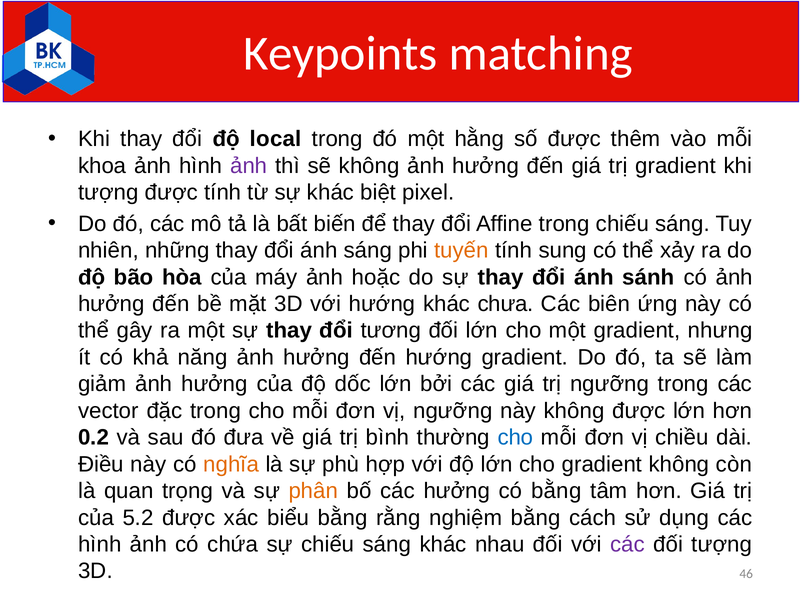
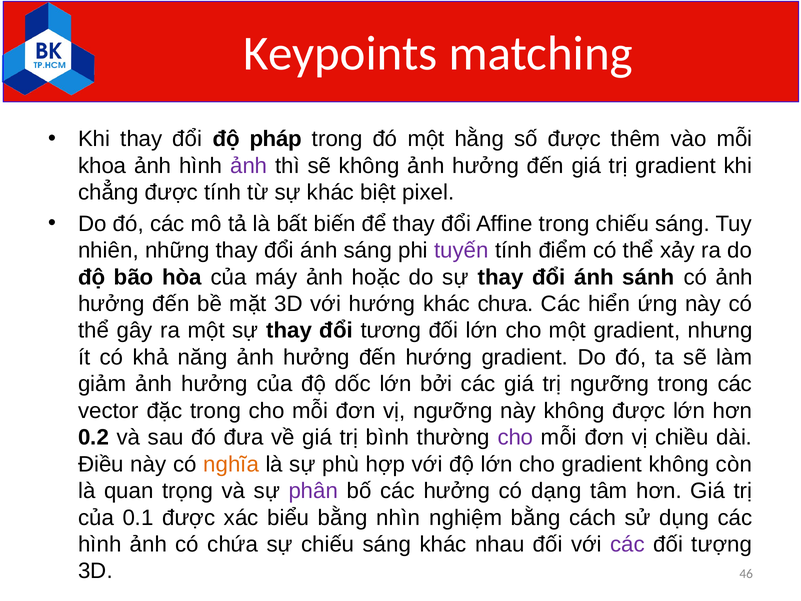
local: local -> pháp
tượng at (108, 192): tượng -> chẳng
tuyến colour: orange -> purple
sung: sung -> điểm
biên: biên -> hiển
cho at (515, 437) colour: blue -> purple
phân colour: orange -> purple
có bằng: bằng -> dạng
5.2: 5.2 -> 0.1
rằng: rằng -> nhìn
